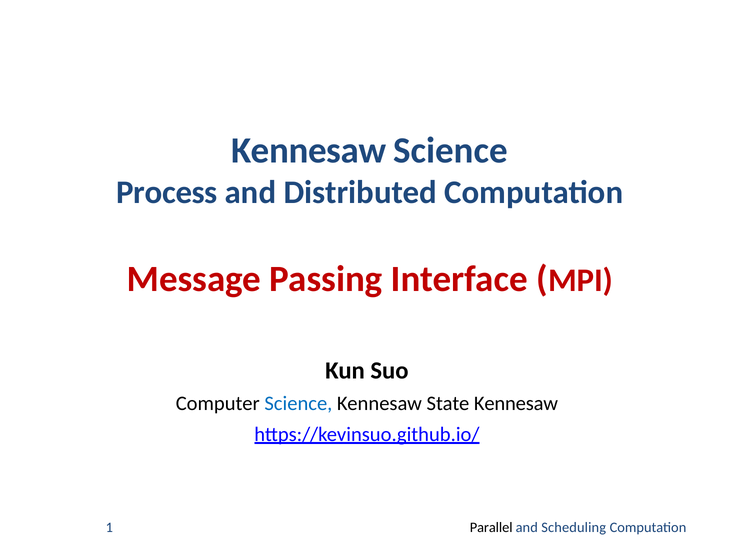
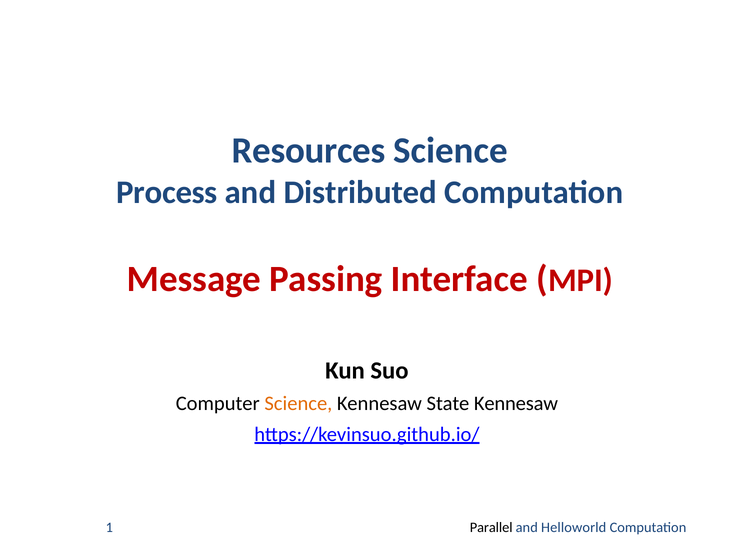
Kennesaw at (309, 151): Kennesaw -> Resources
Science at (298, 403) colour: blue -> orange
Scheduling: Scheduling -> Helloworld
